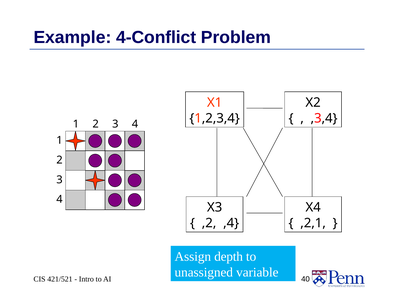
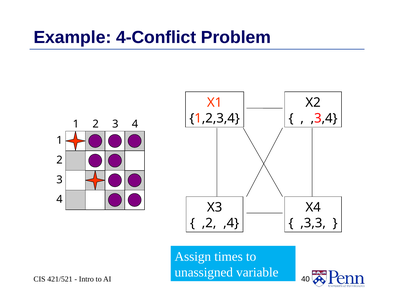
,2,1: ,2,1 -> ,3,3
depth: depth -> times
